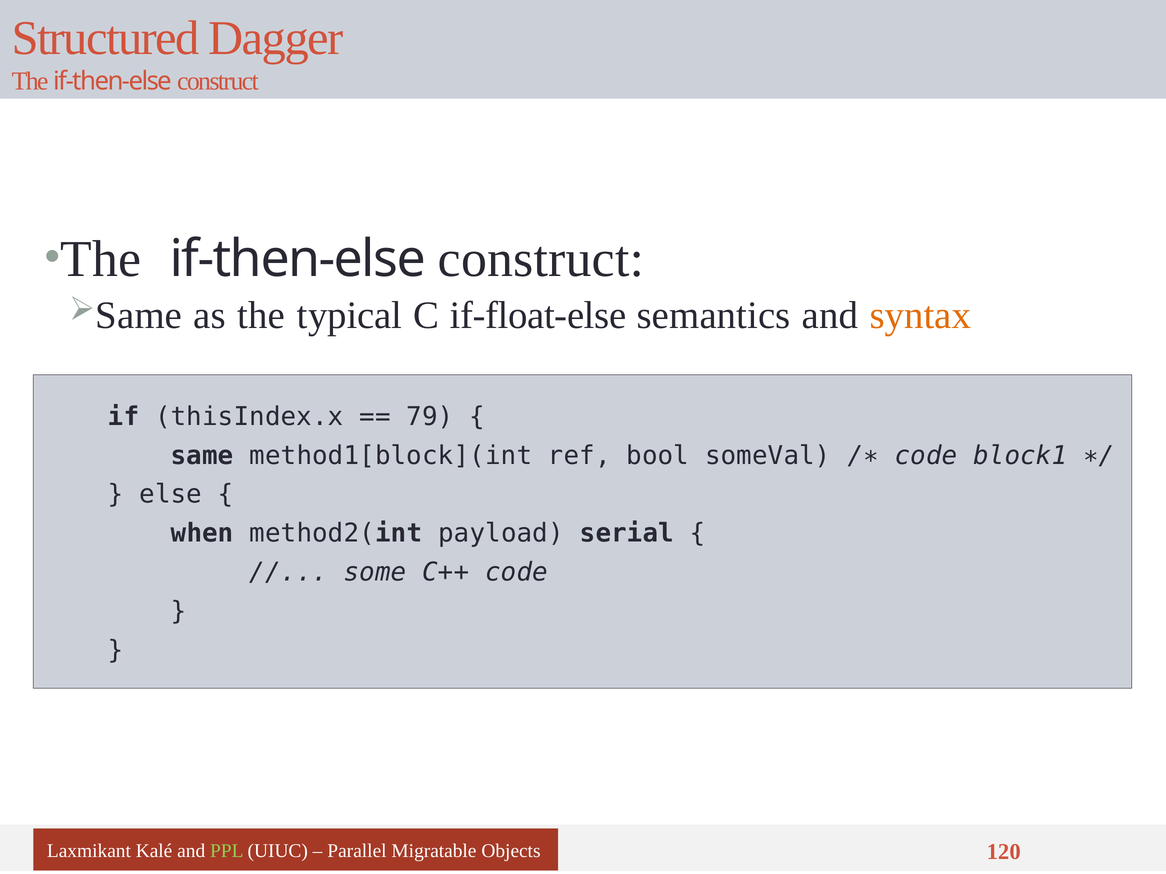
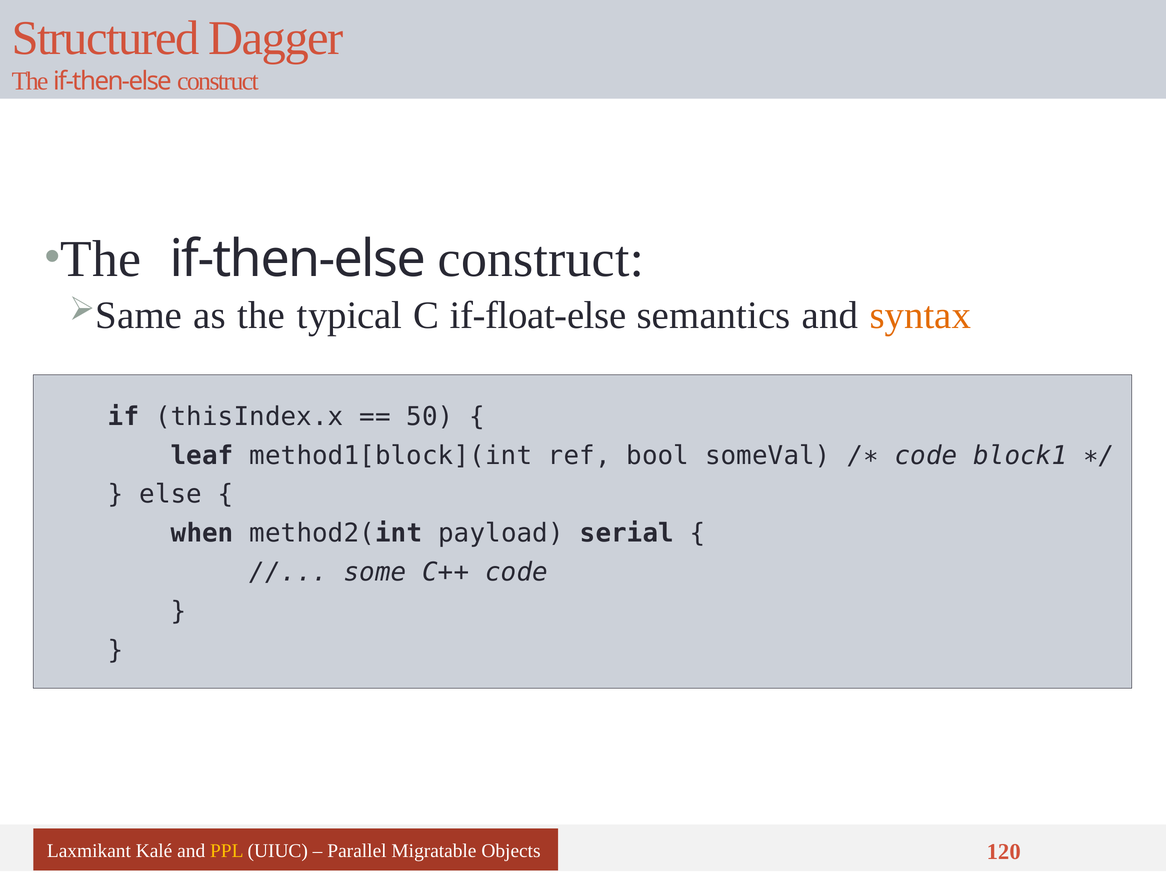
79: 79 -> 50
same: same -> leaf
PPL colour: light green -> yellow
